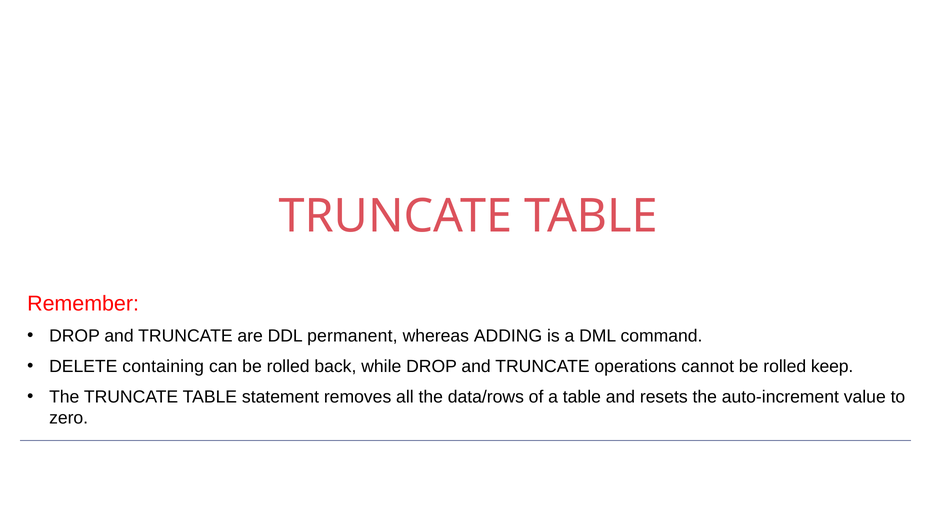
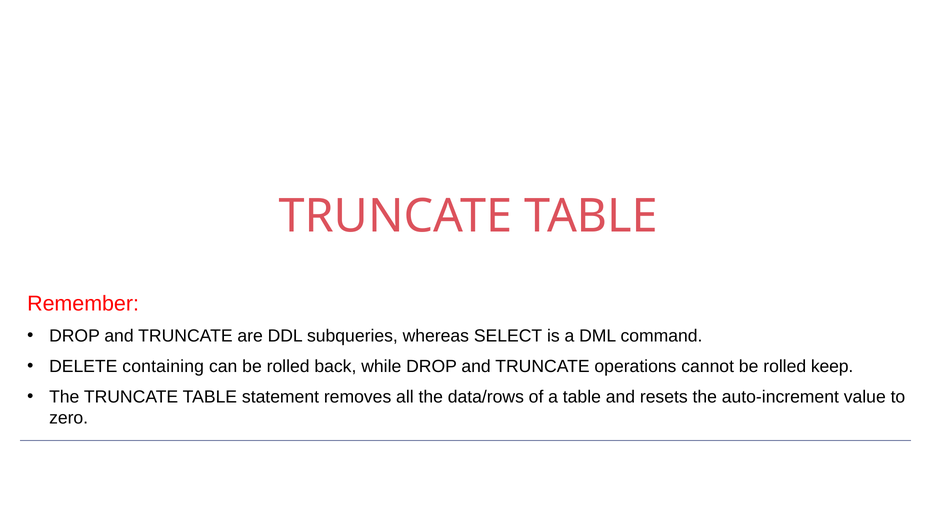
permanent: permanent -> subqueries
ADDING: ADDING -> SELECT
